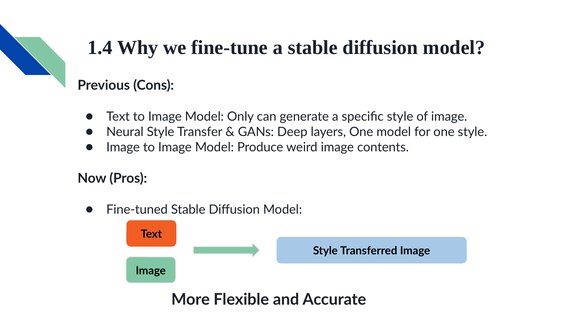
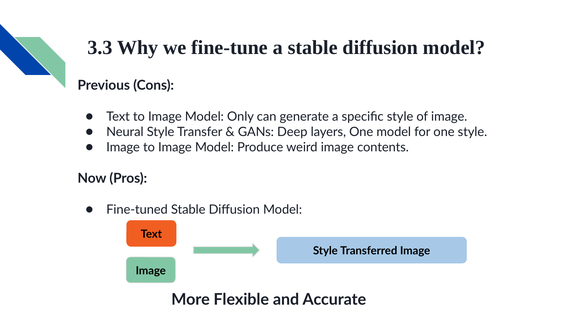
1.4: 1.4 -> 3.3
